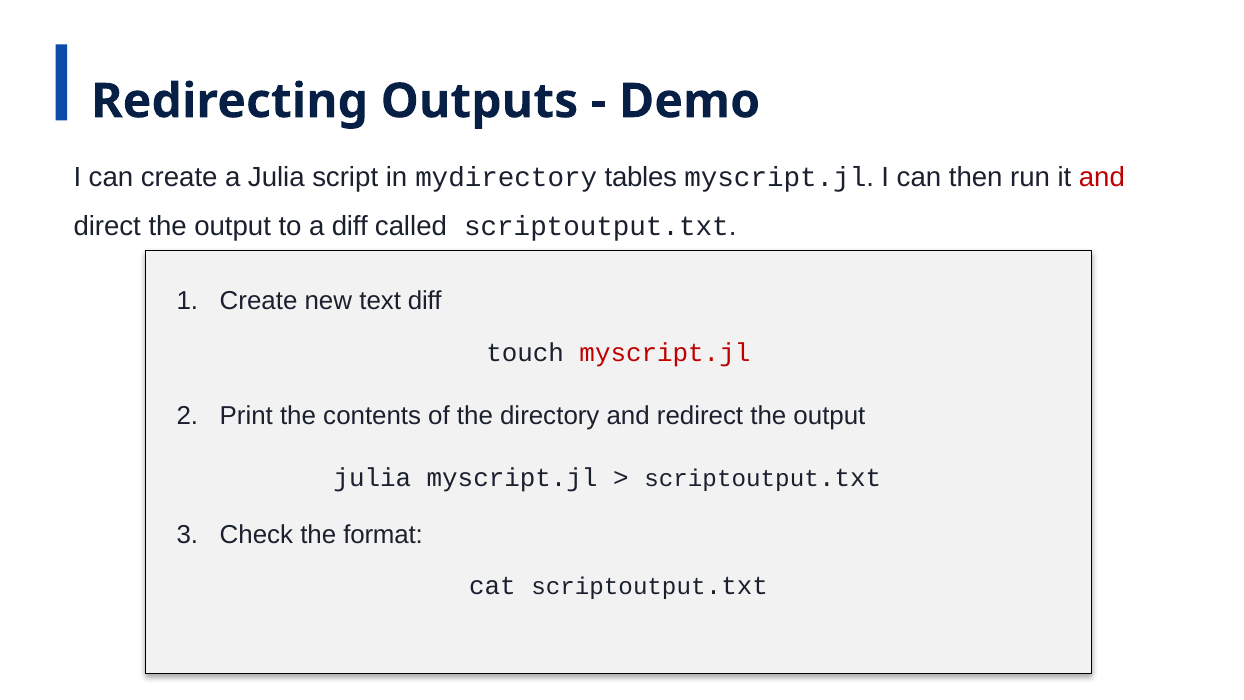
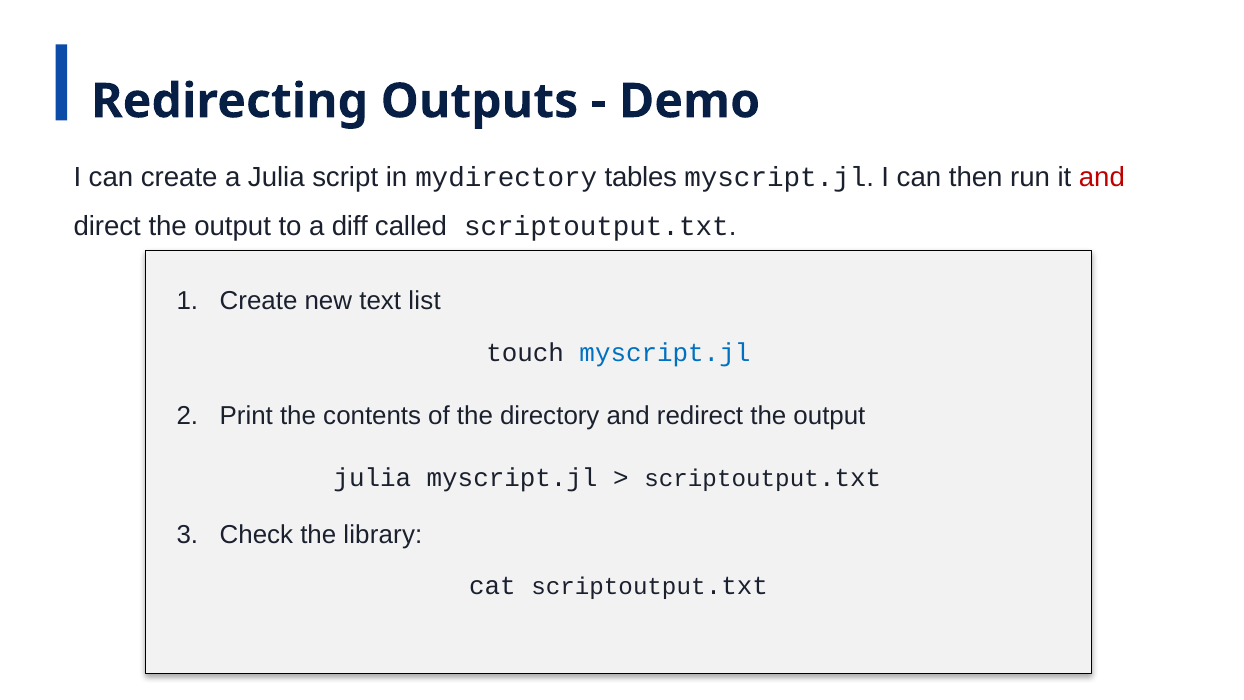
text diff: diff -> list
myscript.jl at (665, 353) colour: red -> blue
format: format -> library
